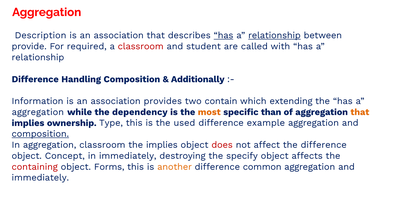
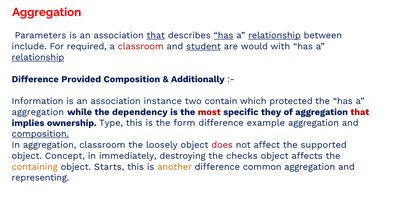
Description: Description -> Parameters
that at (156, 35) underline: none -> present
provide: provide -> include
student underline: none -> present
called: called -> would
relationship at (38, 57) underline: none -> present
Handling: Handling -> Provided
provides: provides -> instance
extending: extending -> protected
most colour: orange -> red
than: than -> they
that at (360, 112) colour: orange -> red
used: used -> form
the implies: implies -> loosely
the difference: difference -> supported
specify: specify -> checks
containing colour: red -> orange
Forms: Forms -> Starts
immediately at (40, 178): immediately -> representing
